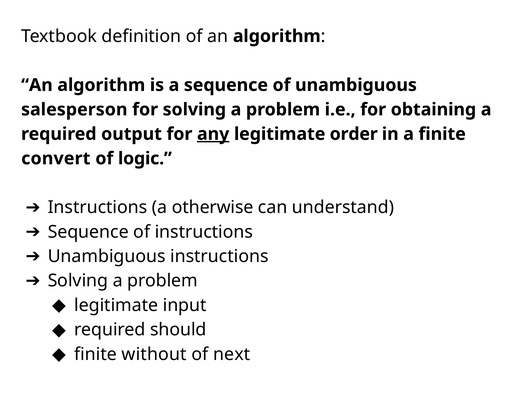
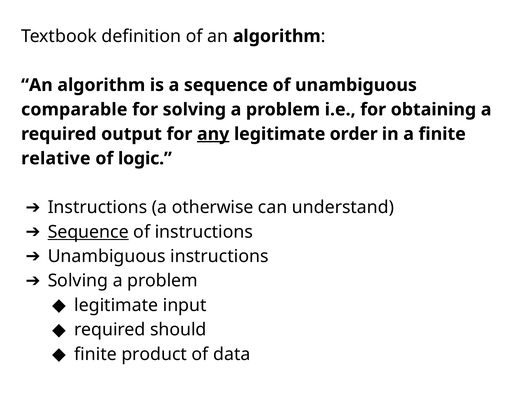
salesperson: salesperson -> comparable
convert: convert -> relative
Sequence at (88, 232) underline: none -> present
without: without -> product
next: next -> data
